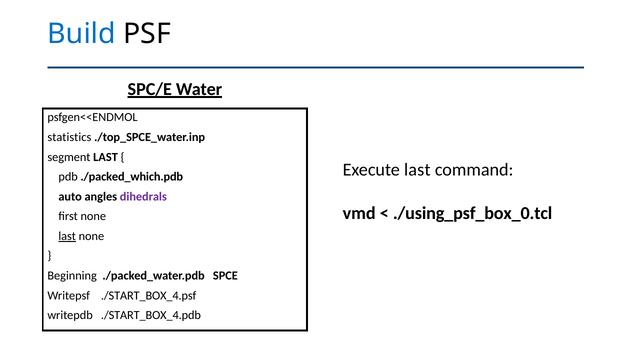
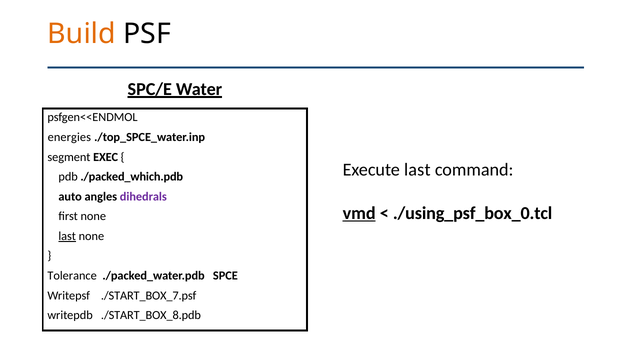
Build colour: blue -> orange
statistics: statistics -> energies
segment LAST: LAST -> EXEC
vmd underline: none -> present
Beginning: Beginning -> Tolerance
./START_BOX_4.psf: ./START_BOX_4.psf -> ./START_BOX_7.psf
./START_BOX_4.pdb: ./START_BOX_4.pdb -> ./START_BOX_8.pdb
